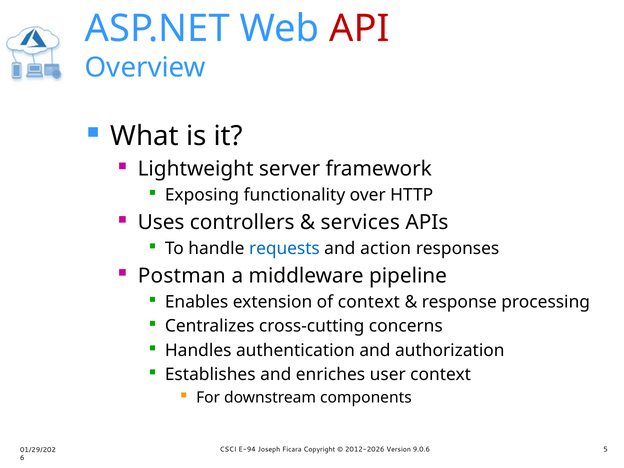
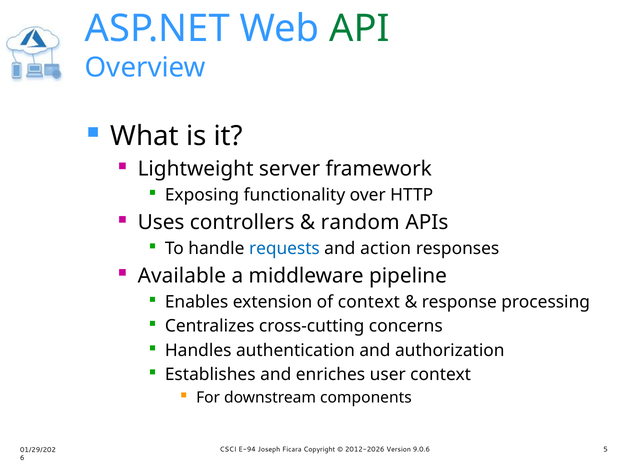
API colour: red -> green
services: services -> random
Postman: Postman -> Available
